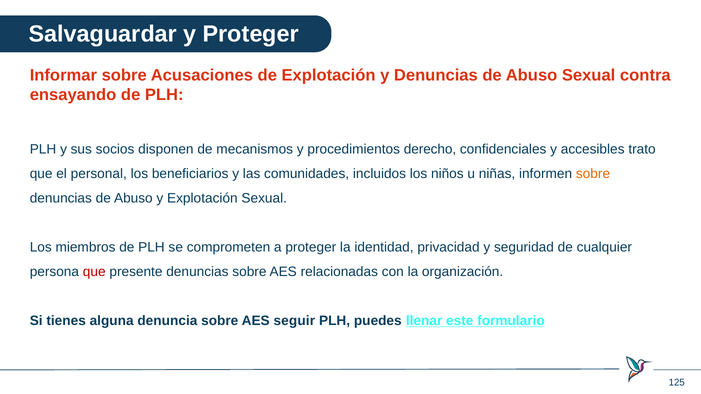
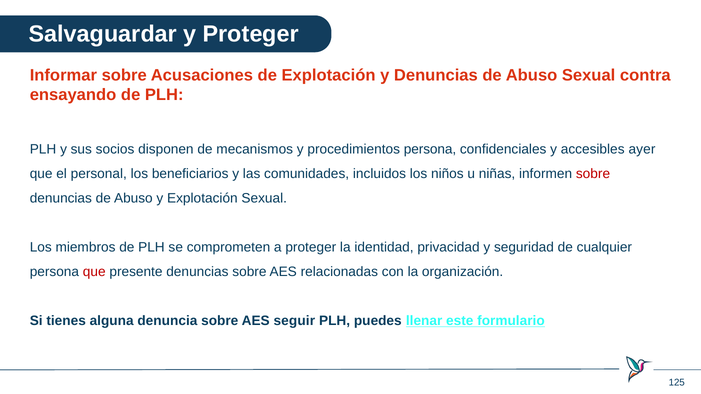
procedimientos derecho: derecho -> persona
trato: trato -> ayer
sobre at (593, 174) colour: orange -> red
